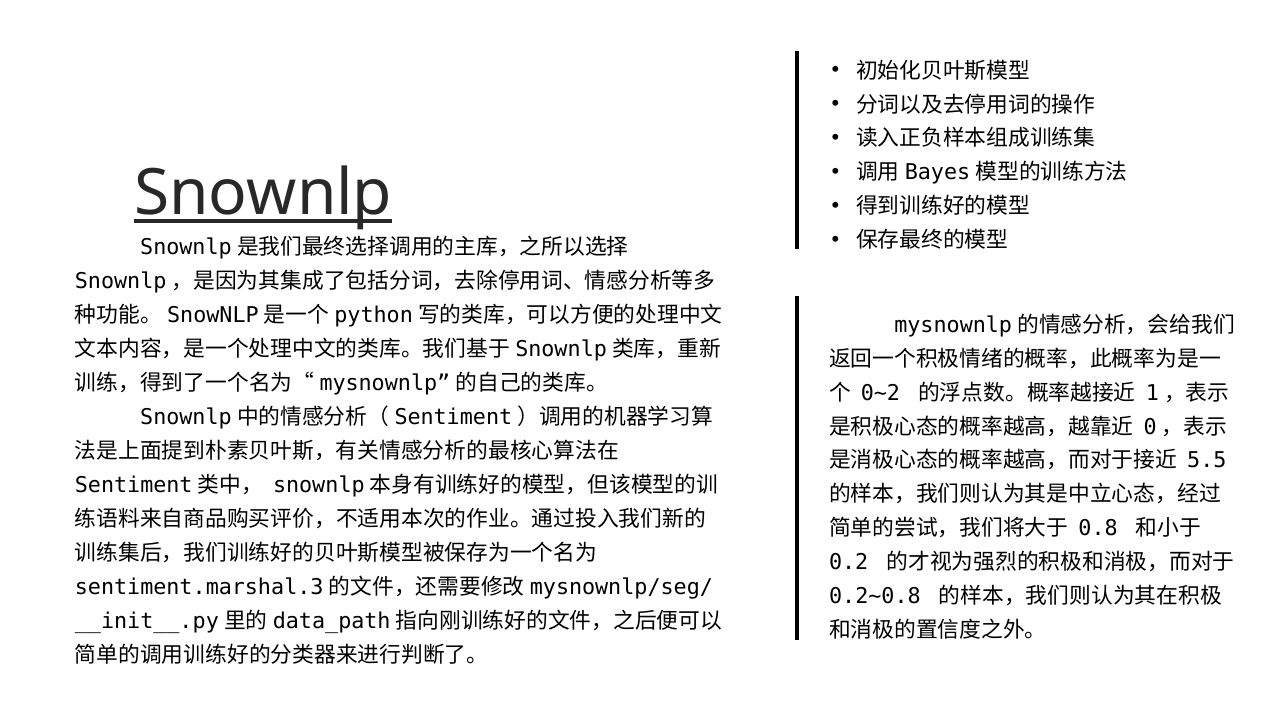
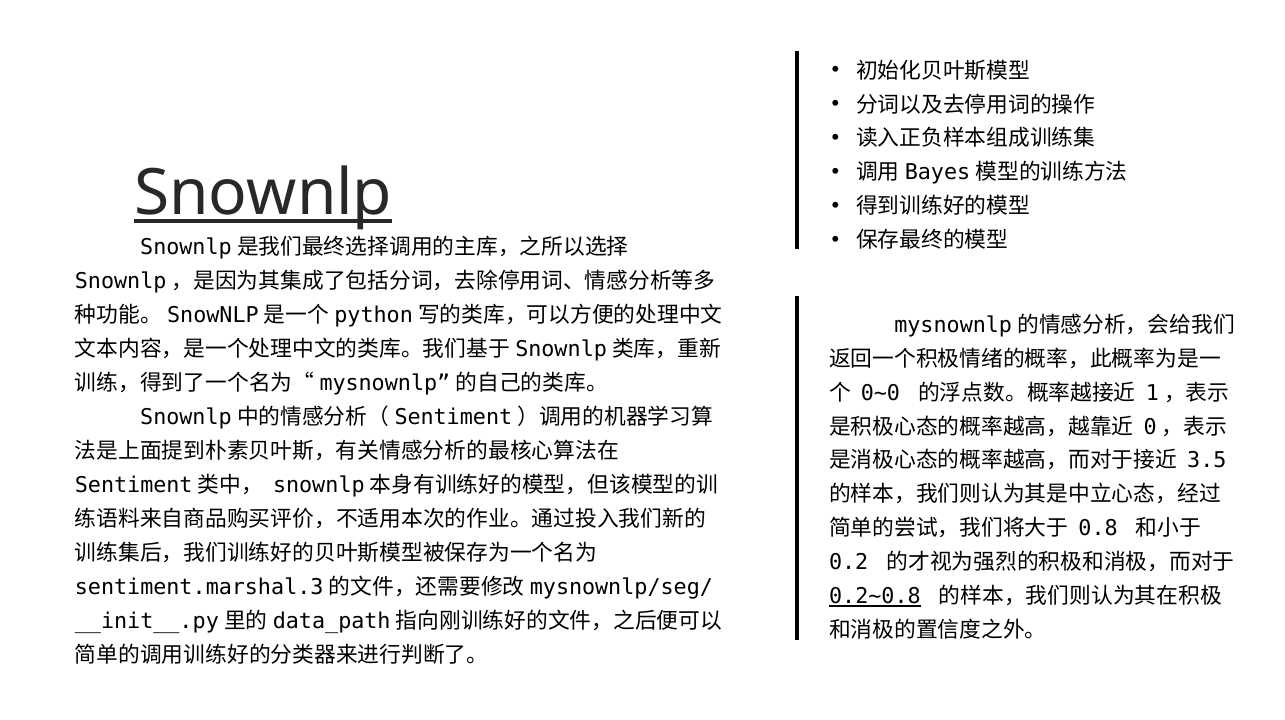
0~2: 0~2 -> 0~0
5.5: 5.5 -> 3.5
0.2~0.8 underline: none -> present
